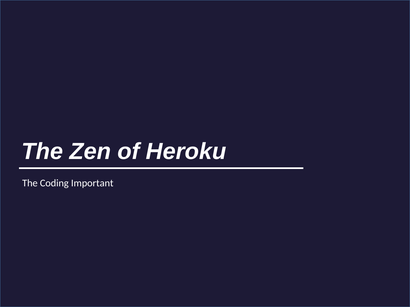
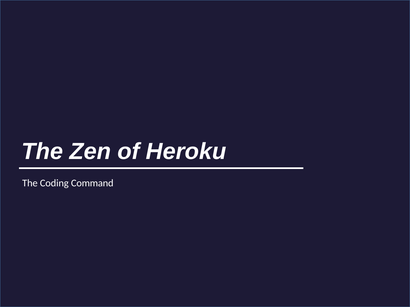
Important: Important -> Command
